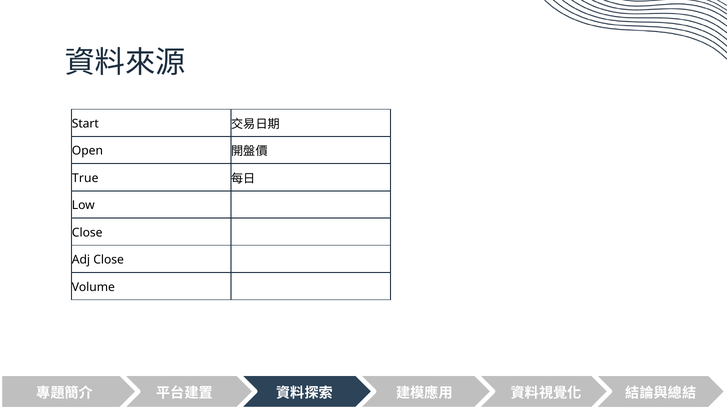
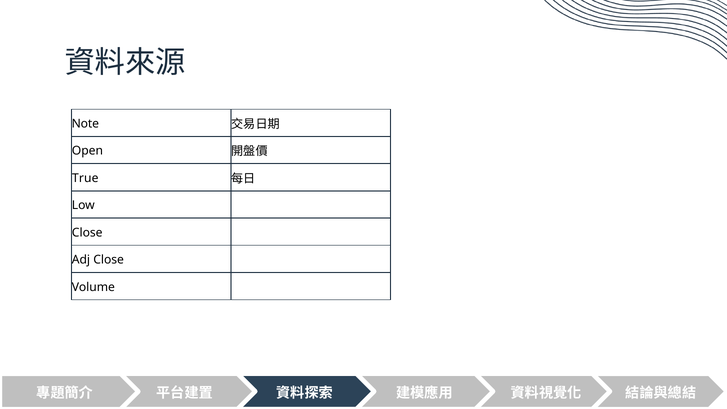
Start: Start -> Note
